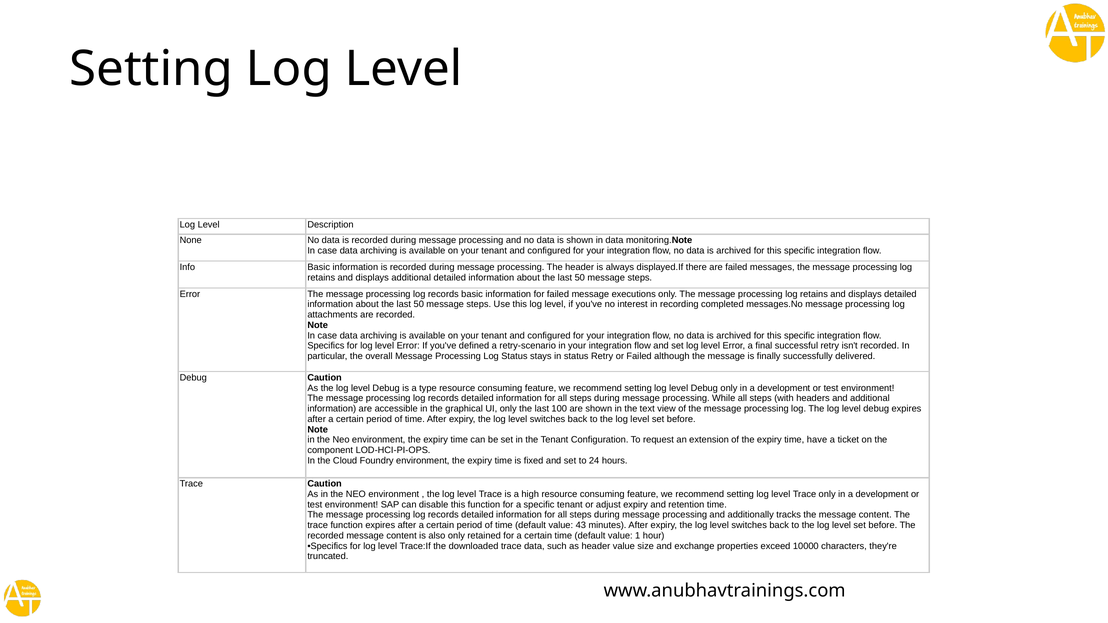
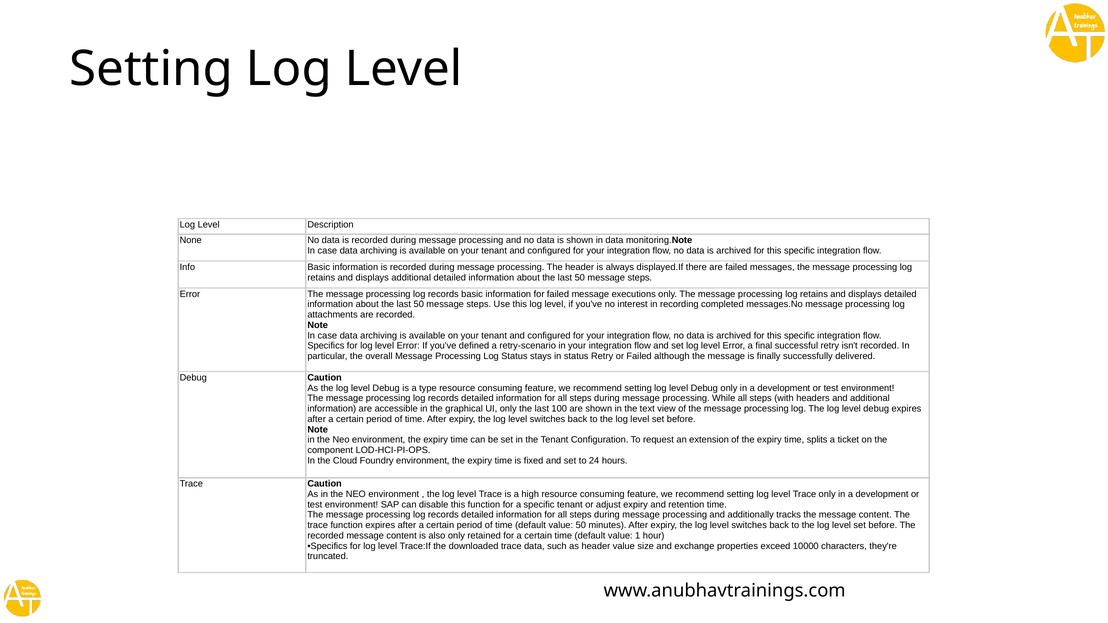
have: have -> splits
value 43: 43 -> 50
